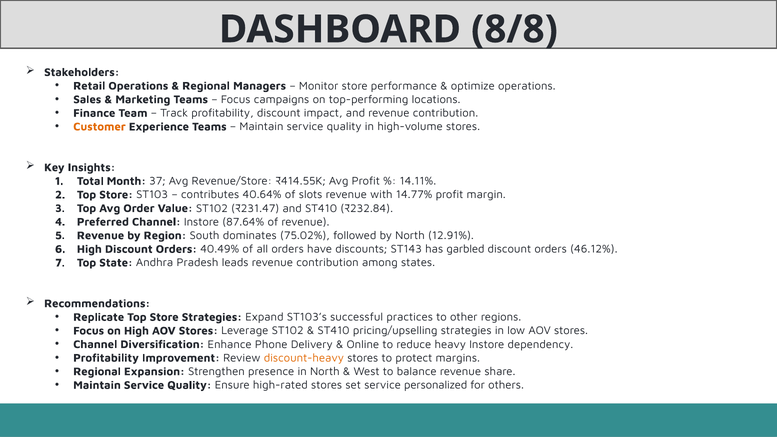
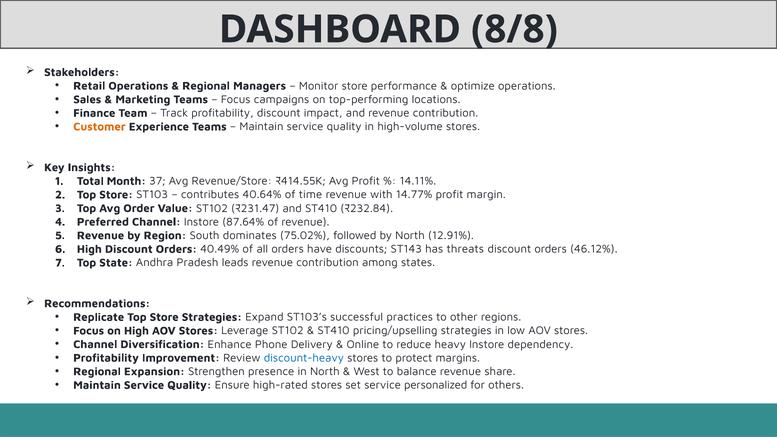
slots: slots -> time
garbled: garbled -> threats
discount-heavy colour: orange -> blue
